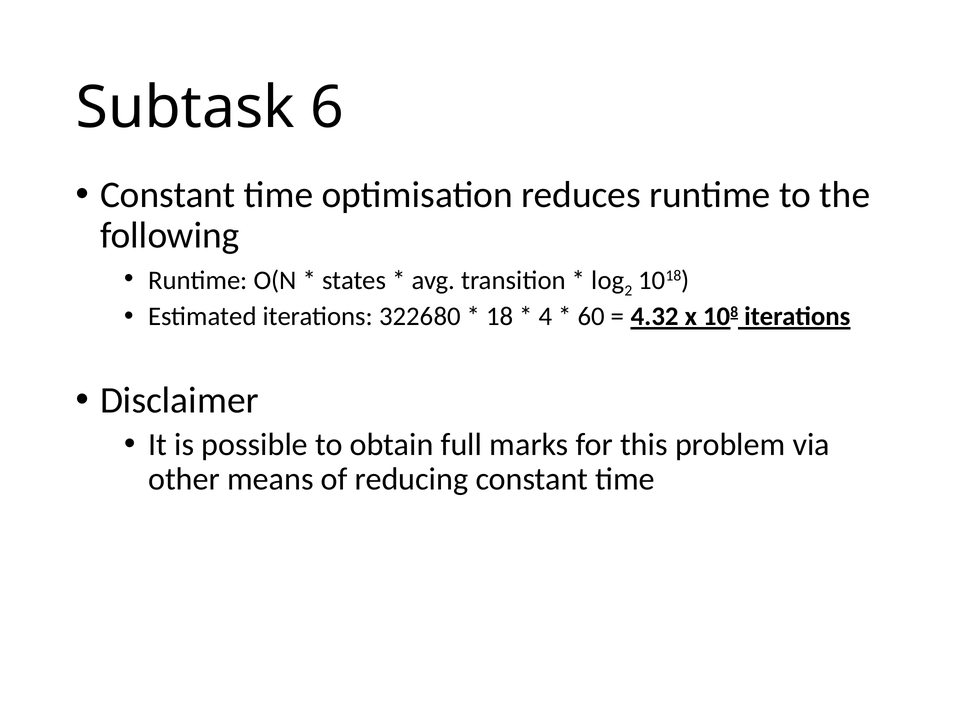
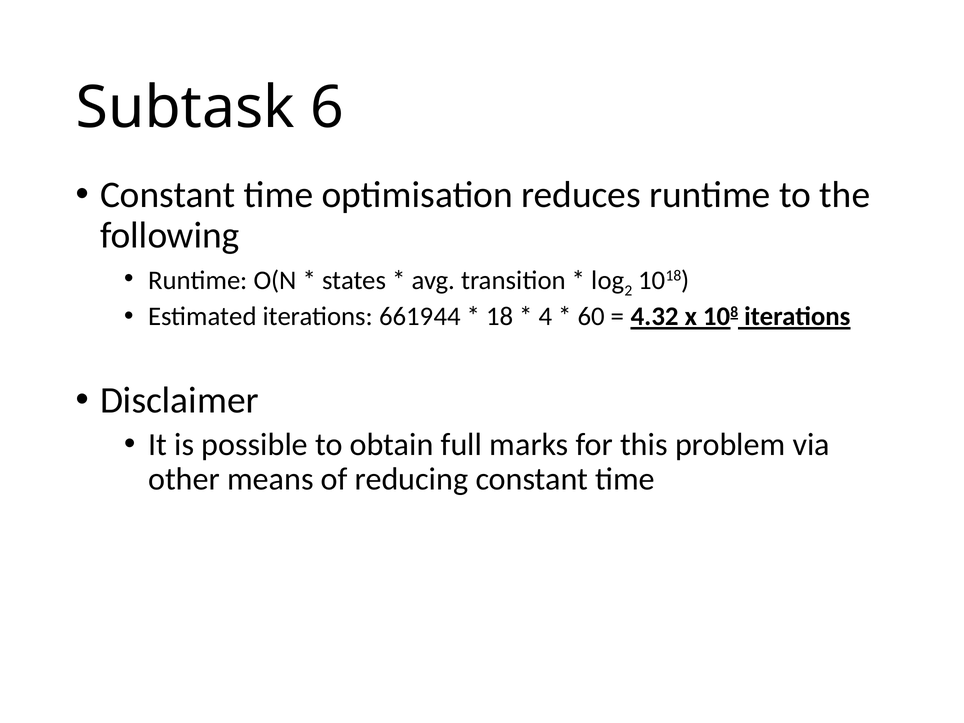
322680: 322680 -> 661944
